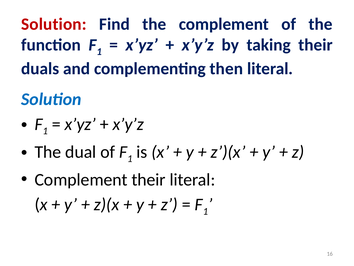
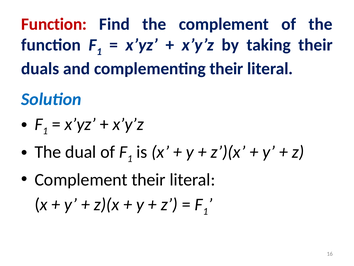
Solution at (54, 24): Solution -> Function
complementing then: then -> their
